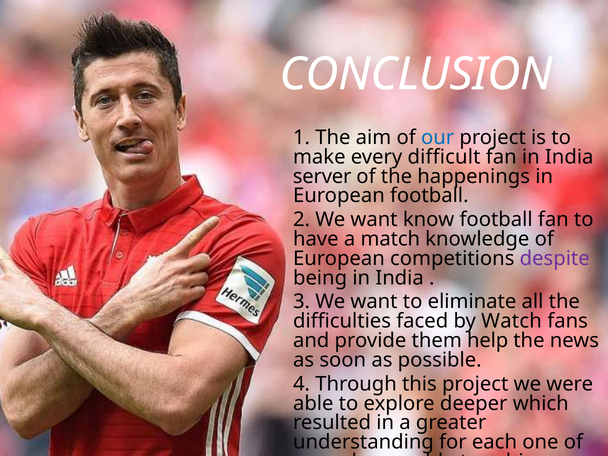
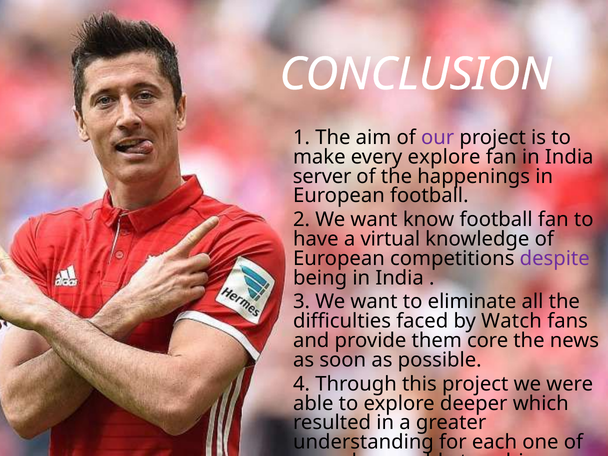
our at (438, 137) colour: blue -> purple
every difficult: difficult -> explore
match: match -> virtual
help: help -> core
